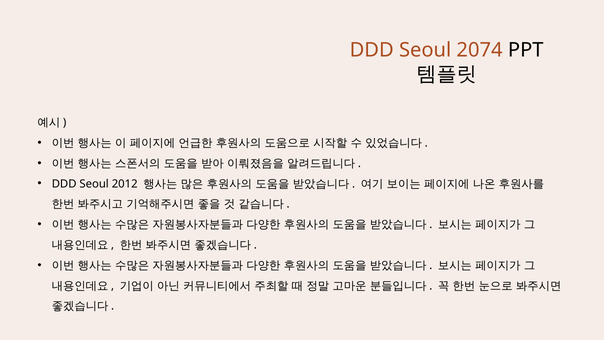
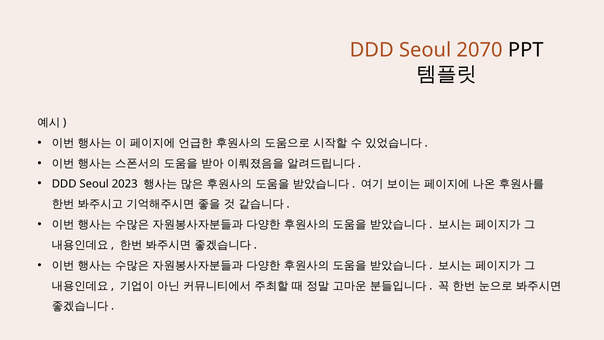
2074: 2074 -> 2070
2012: 2012 -> 2023
